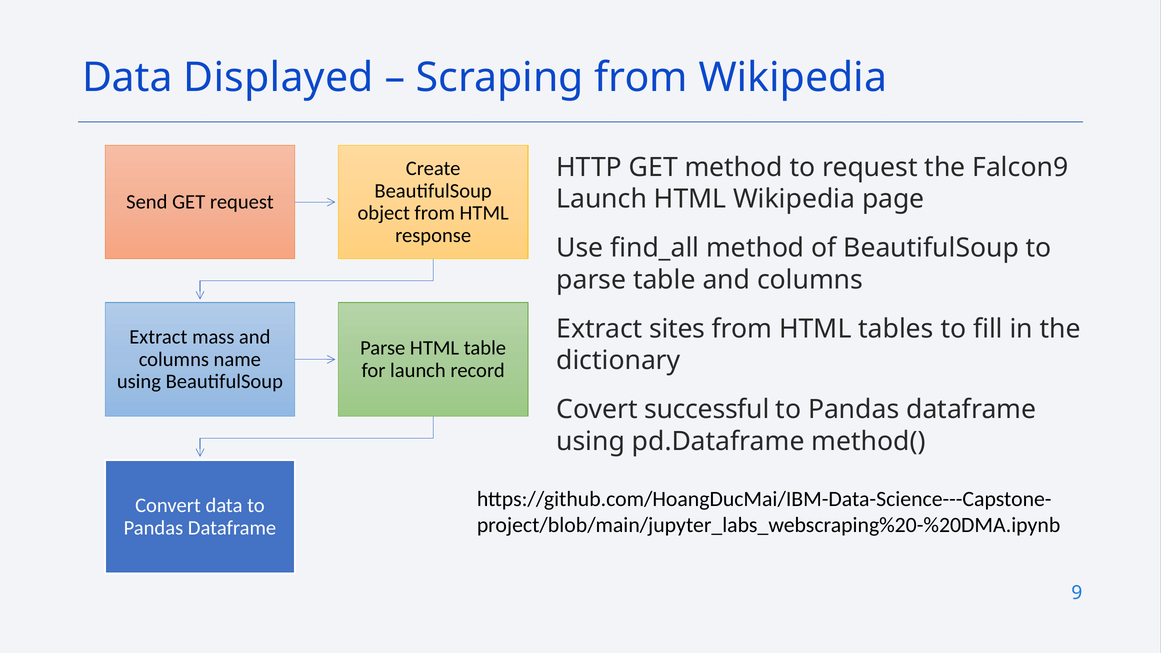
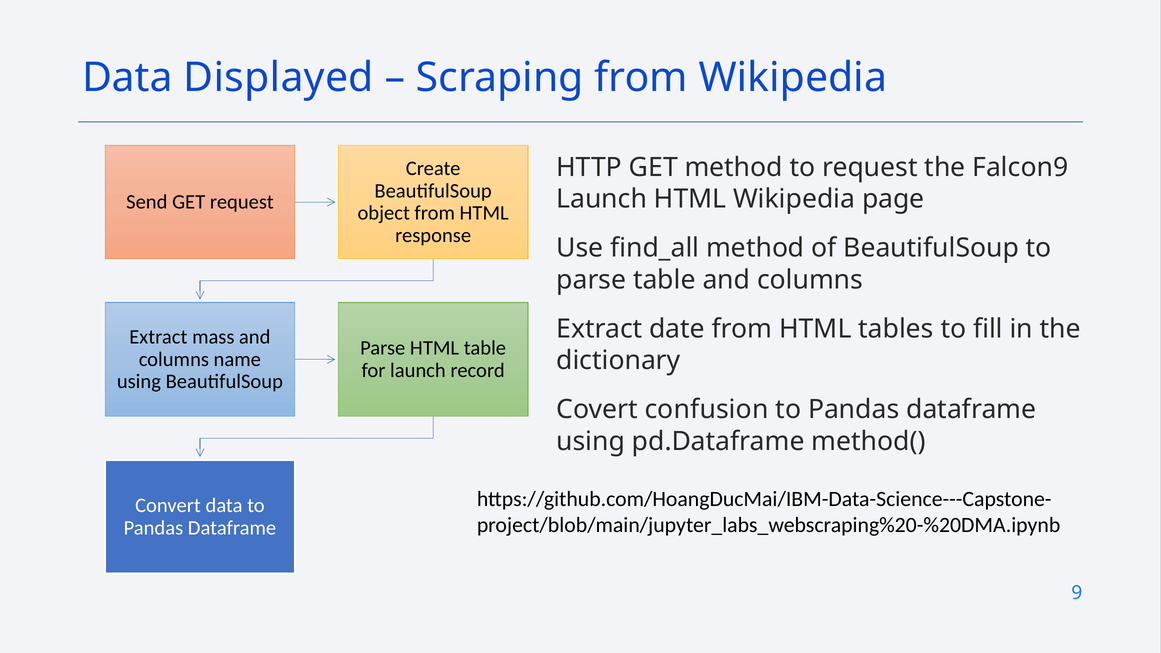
sites: sites -> date
successful: successful -> confusion
